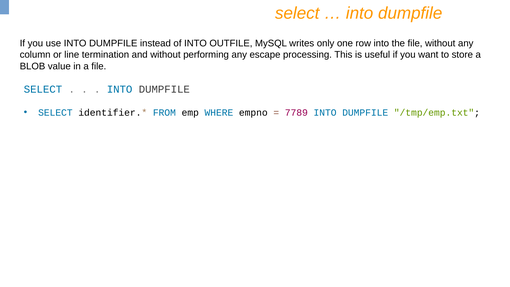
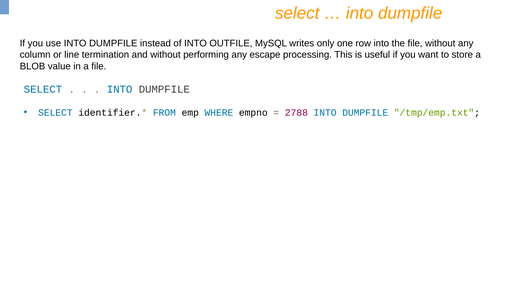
7789: 7789 -> 2788
